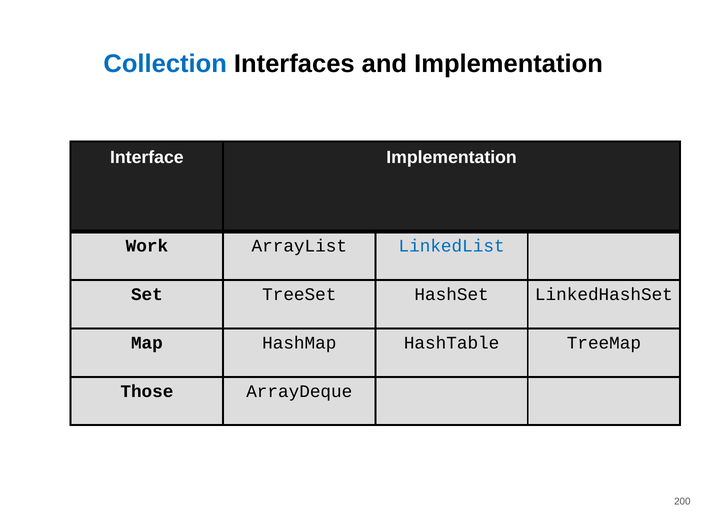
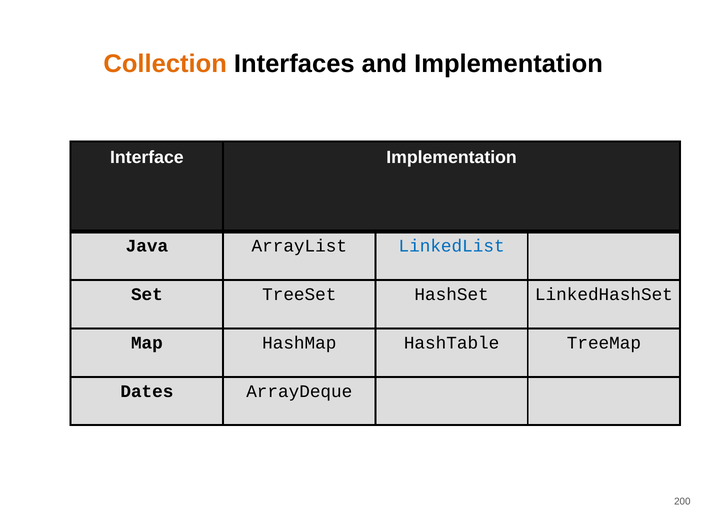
Collection colour: blue -> orange
Work: Work -> Java
Those: Those -> Dates
